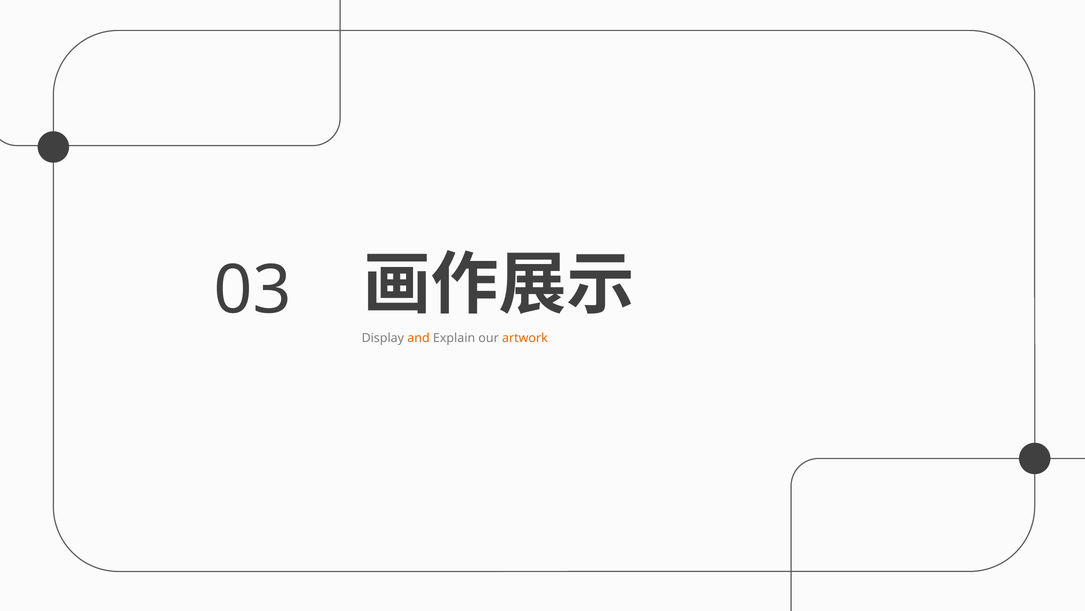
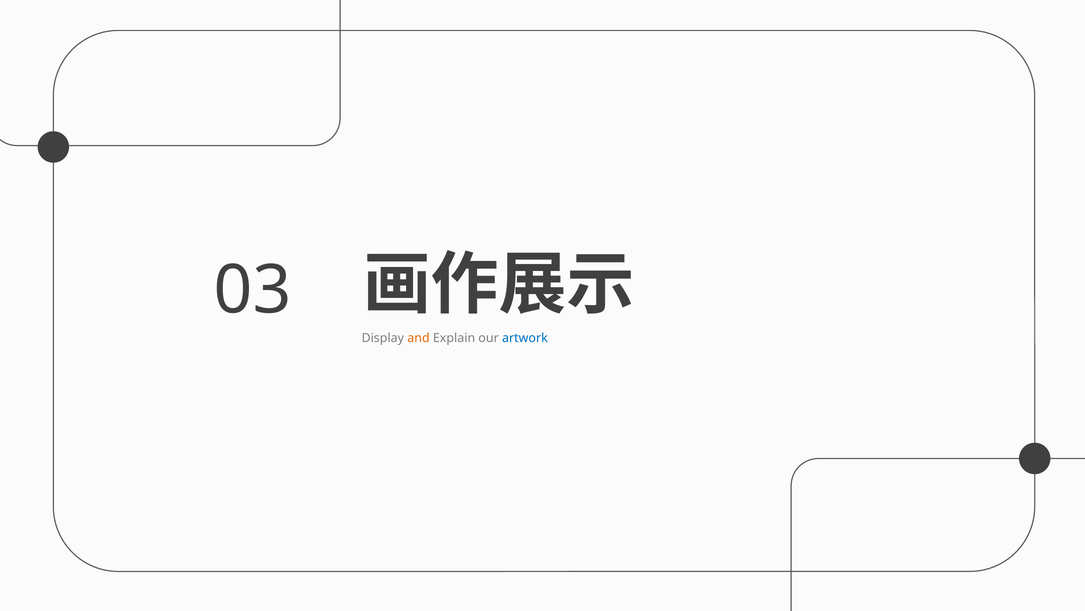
artwork colour: orange -> blue
